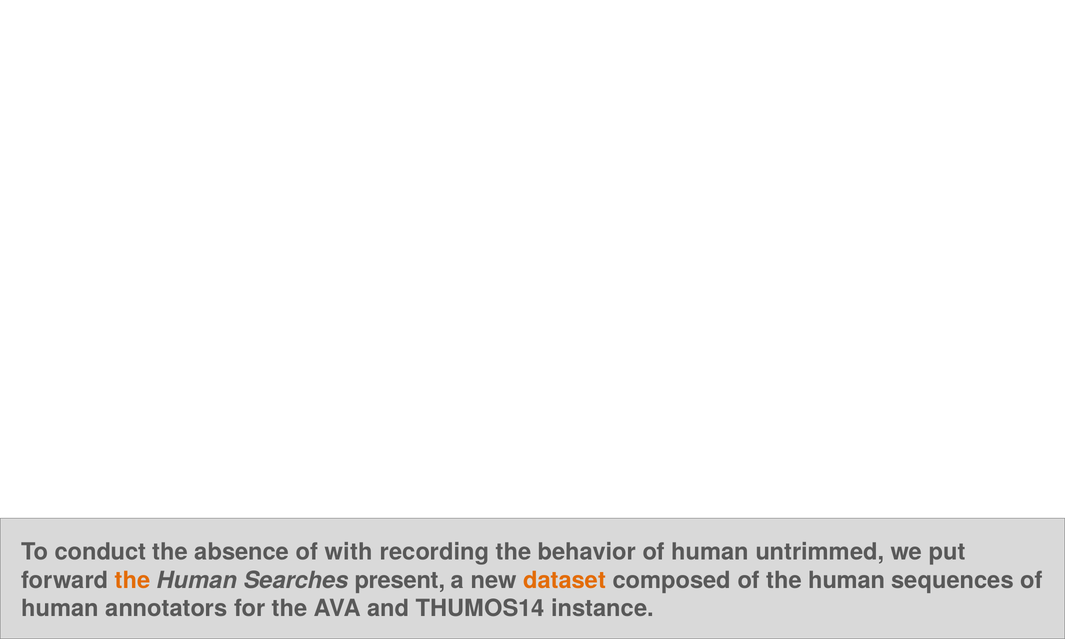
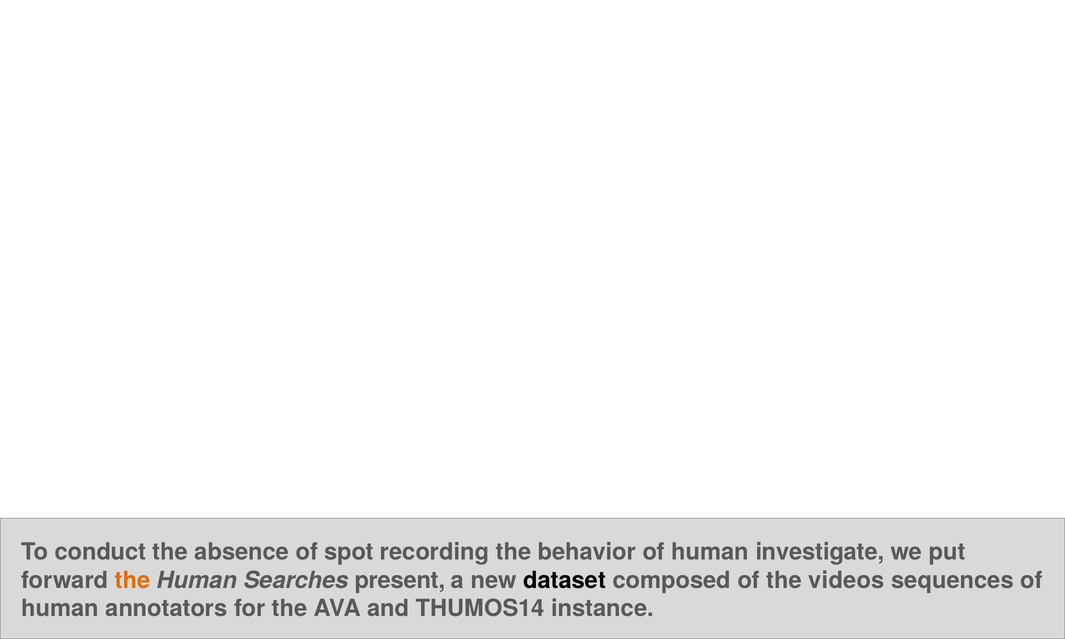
with: with -> spot
untrimmed: untrimmed -> investigate
dataset colour: orange -> black
of the human: human -> videos
